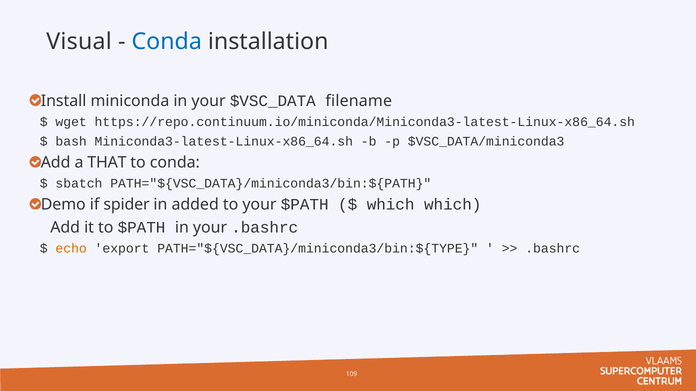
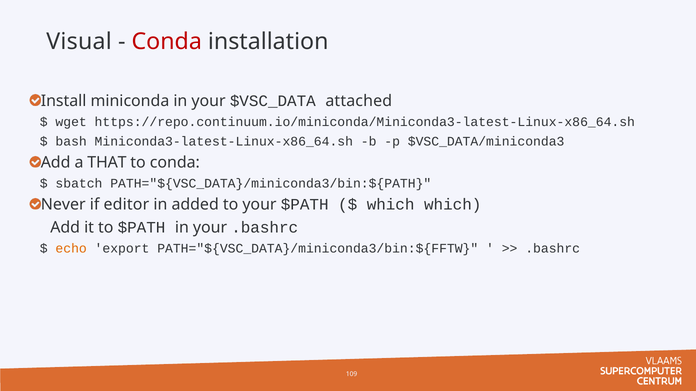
Conda at (167, 41) colour: blue -> red
filename: filename -> attached
Demo: Demo -> Never
spider: spider -> editor
PATH="${VSC_DATA}/miniconda3/bin:${TYPE: PATH="${VSC_DATA}/miniconda3/bin:${TYPE -> PATH="${VSC_DATA}/miniconda3/bin:${FFTW
